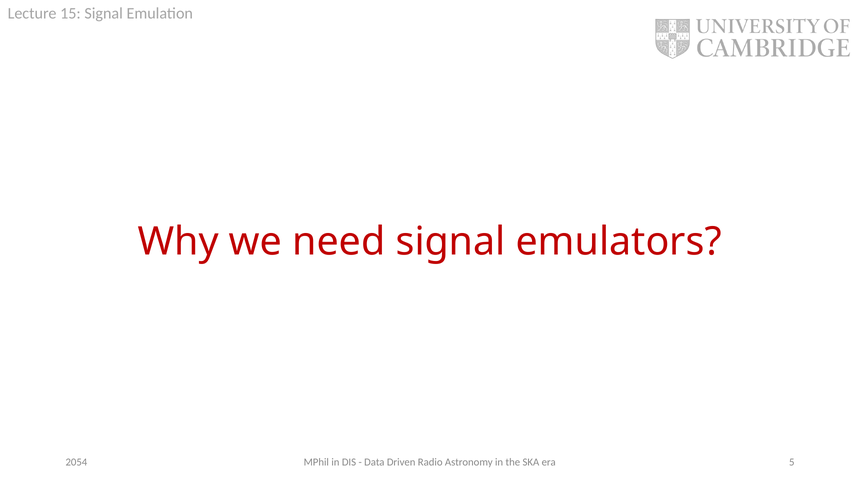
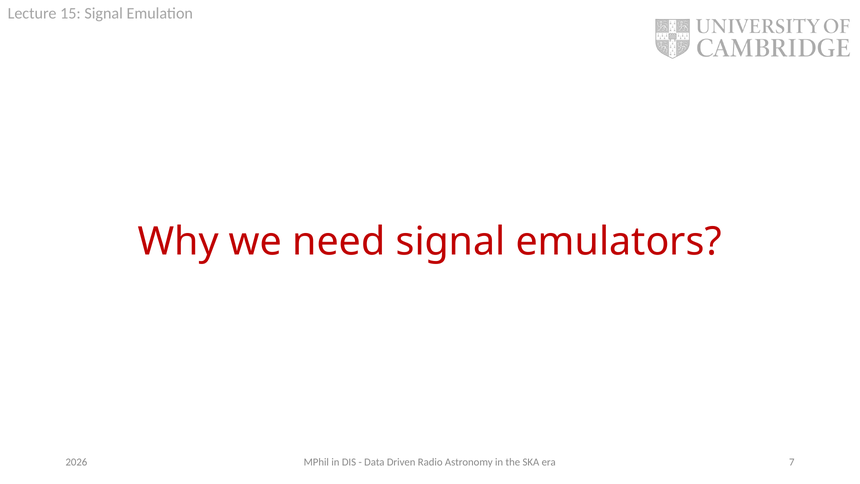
5: 5 -> 7
2054: 2054 -> 2026
